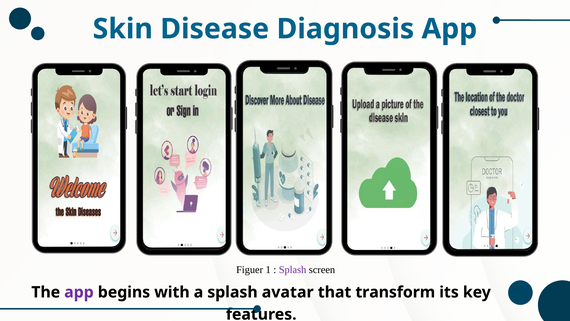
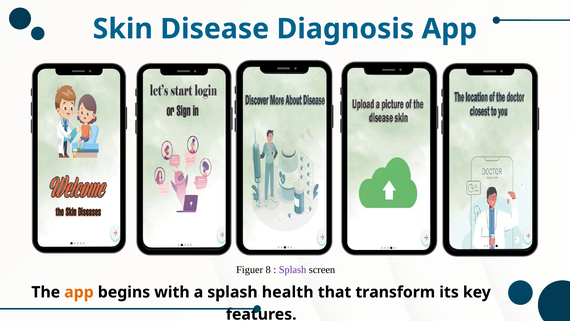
1: 1 -> 8
app at (79, 292) colour: purple -> orange
avatar: avatar -> health
